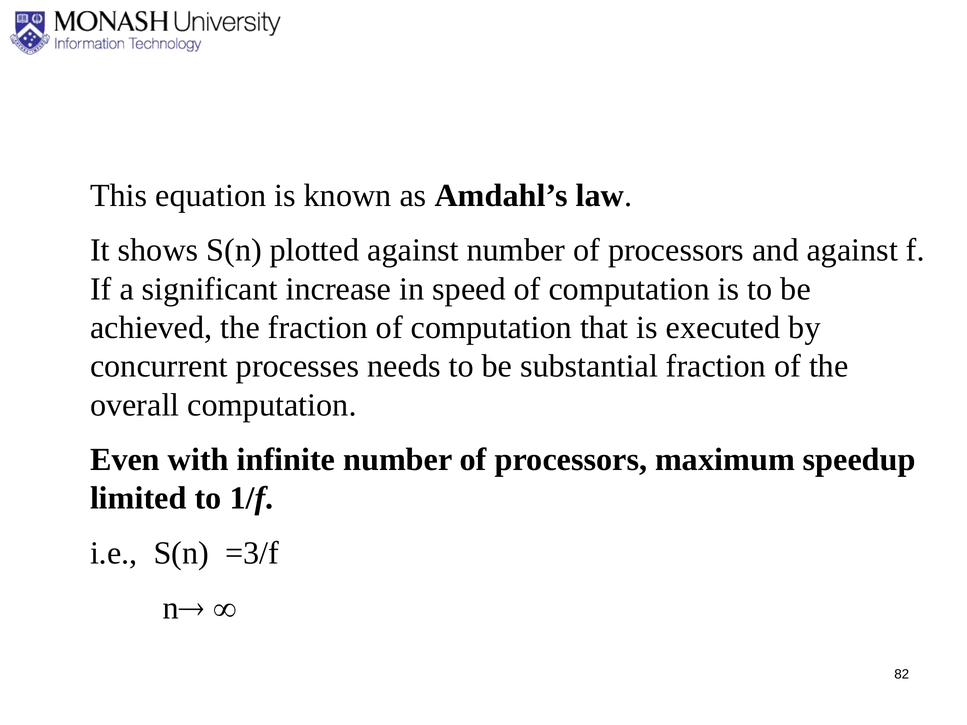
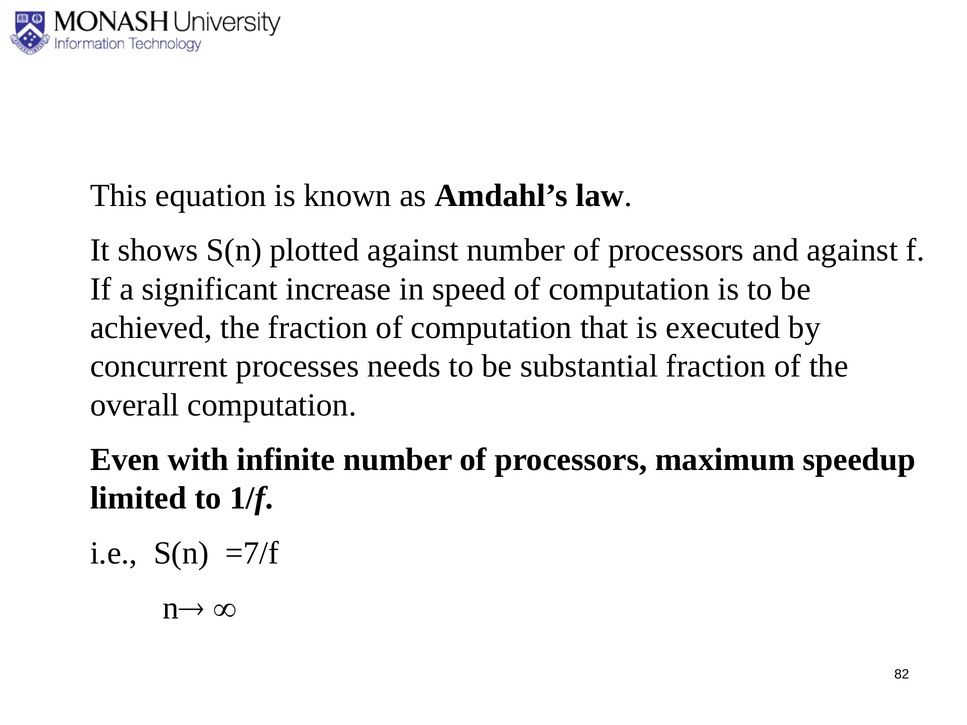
=3/f: =3/f -> =7/f
